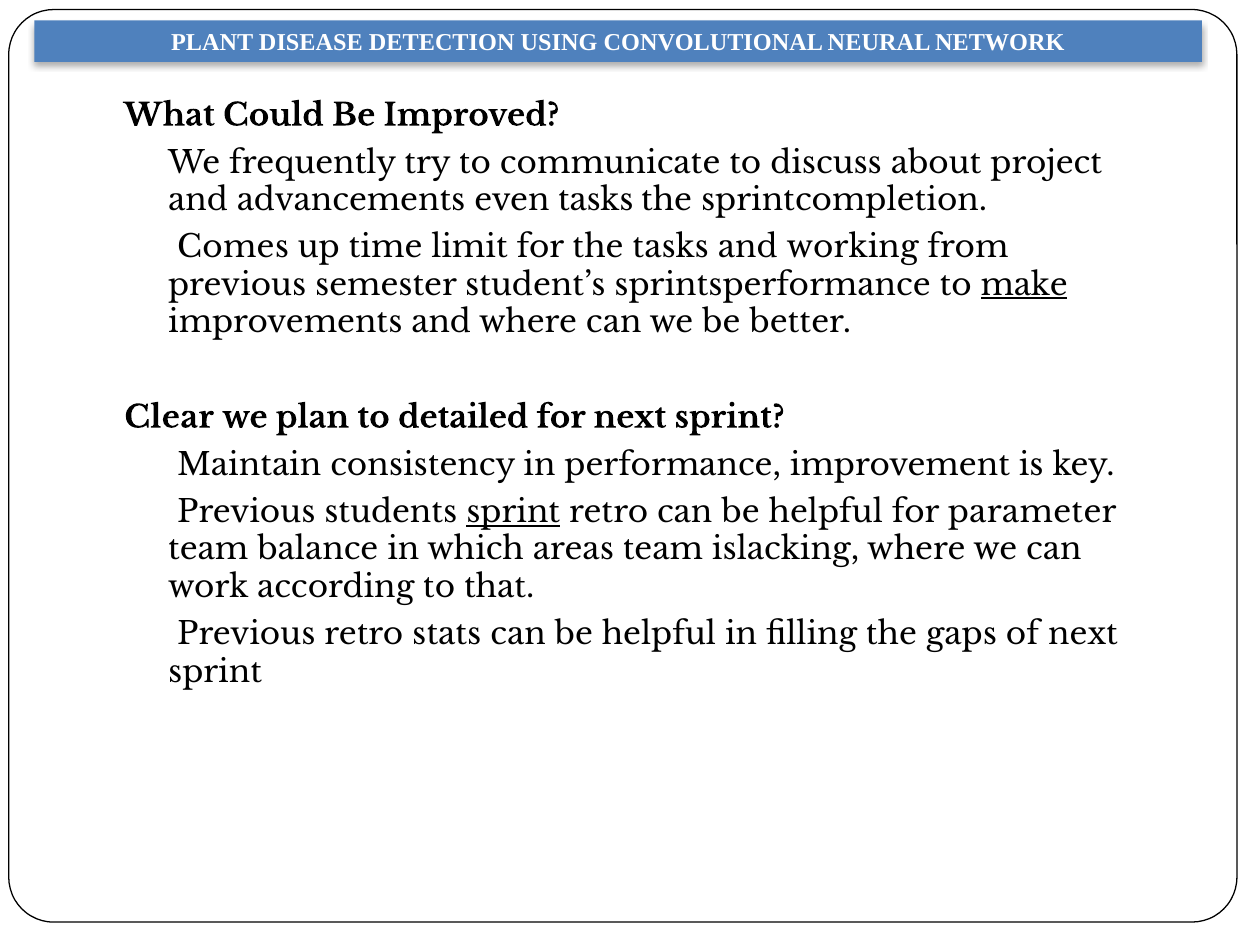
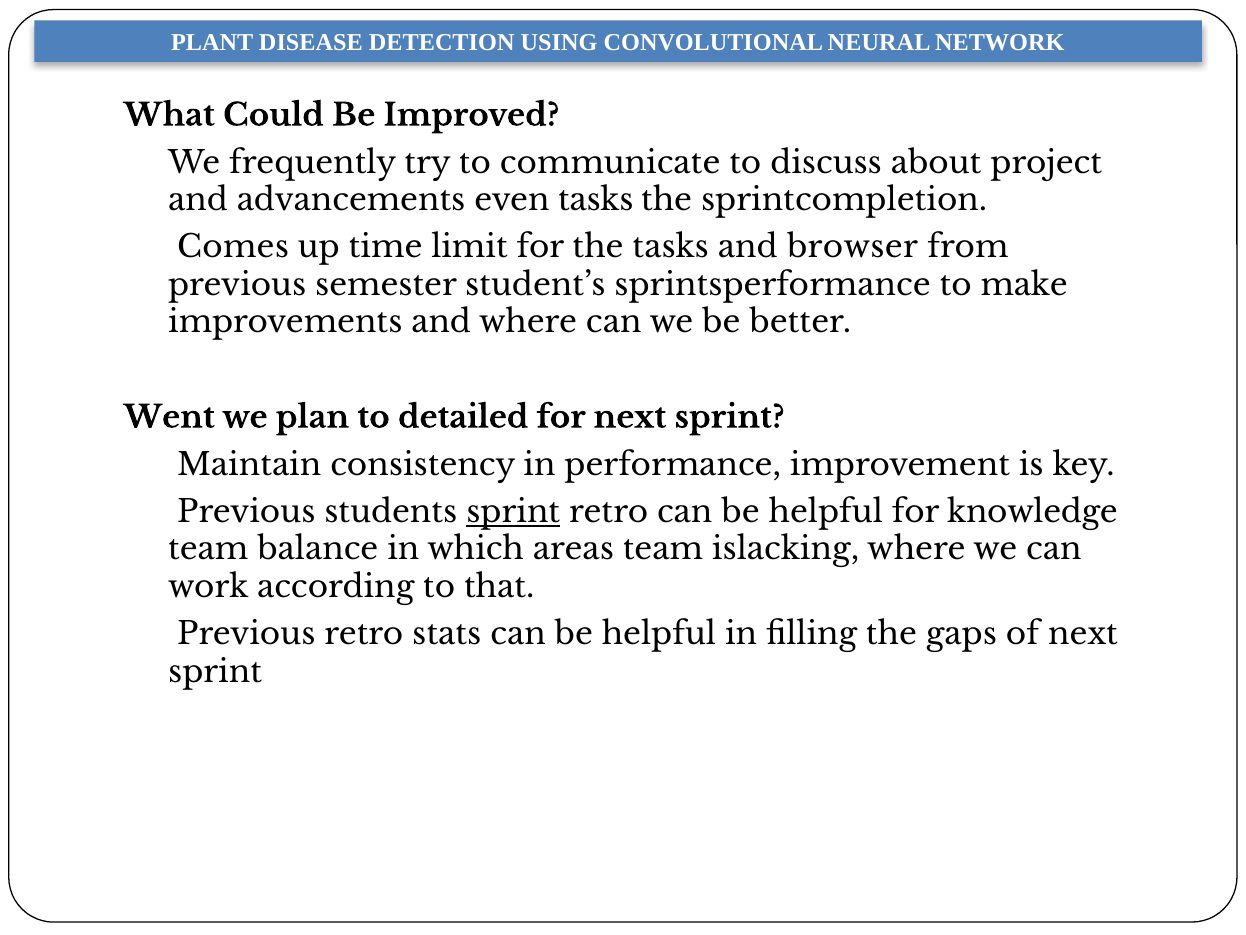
working: working -> browser
make underline: present -> none
Clear: Clear -> Went
parameter: parameter -> knowledge
